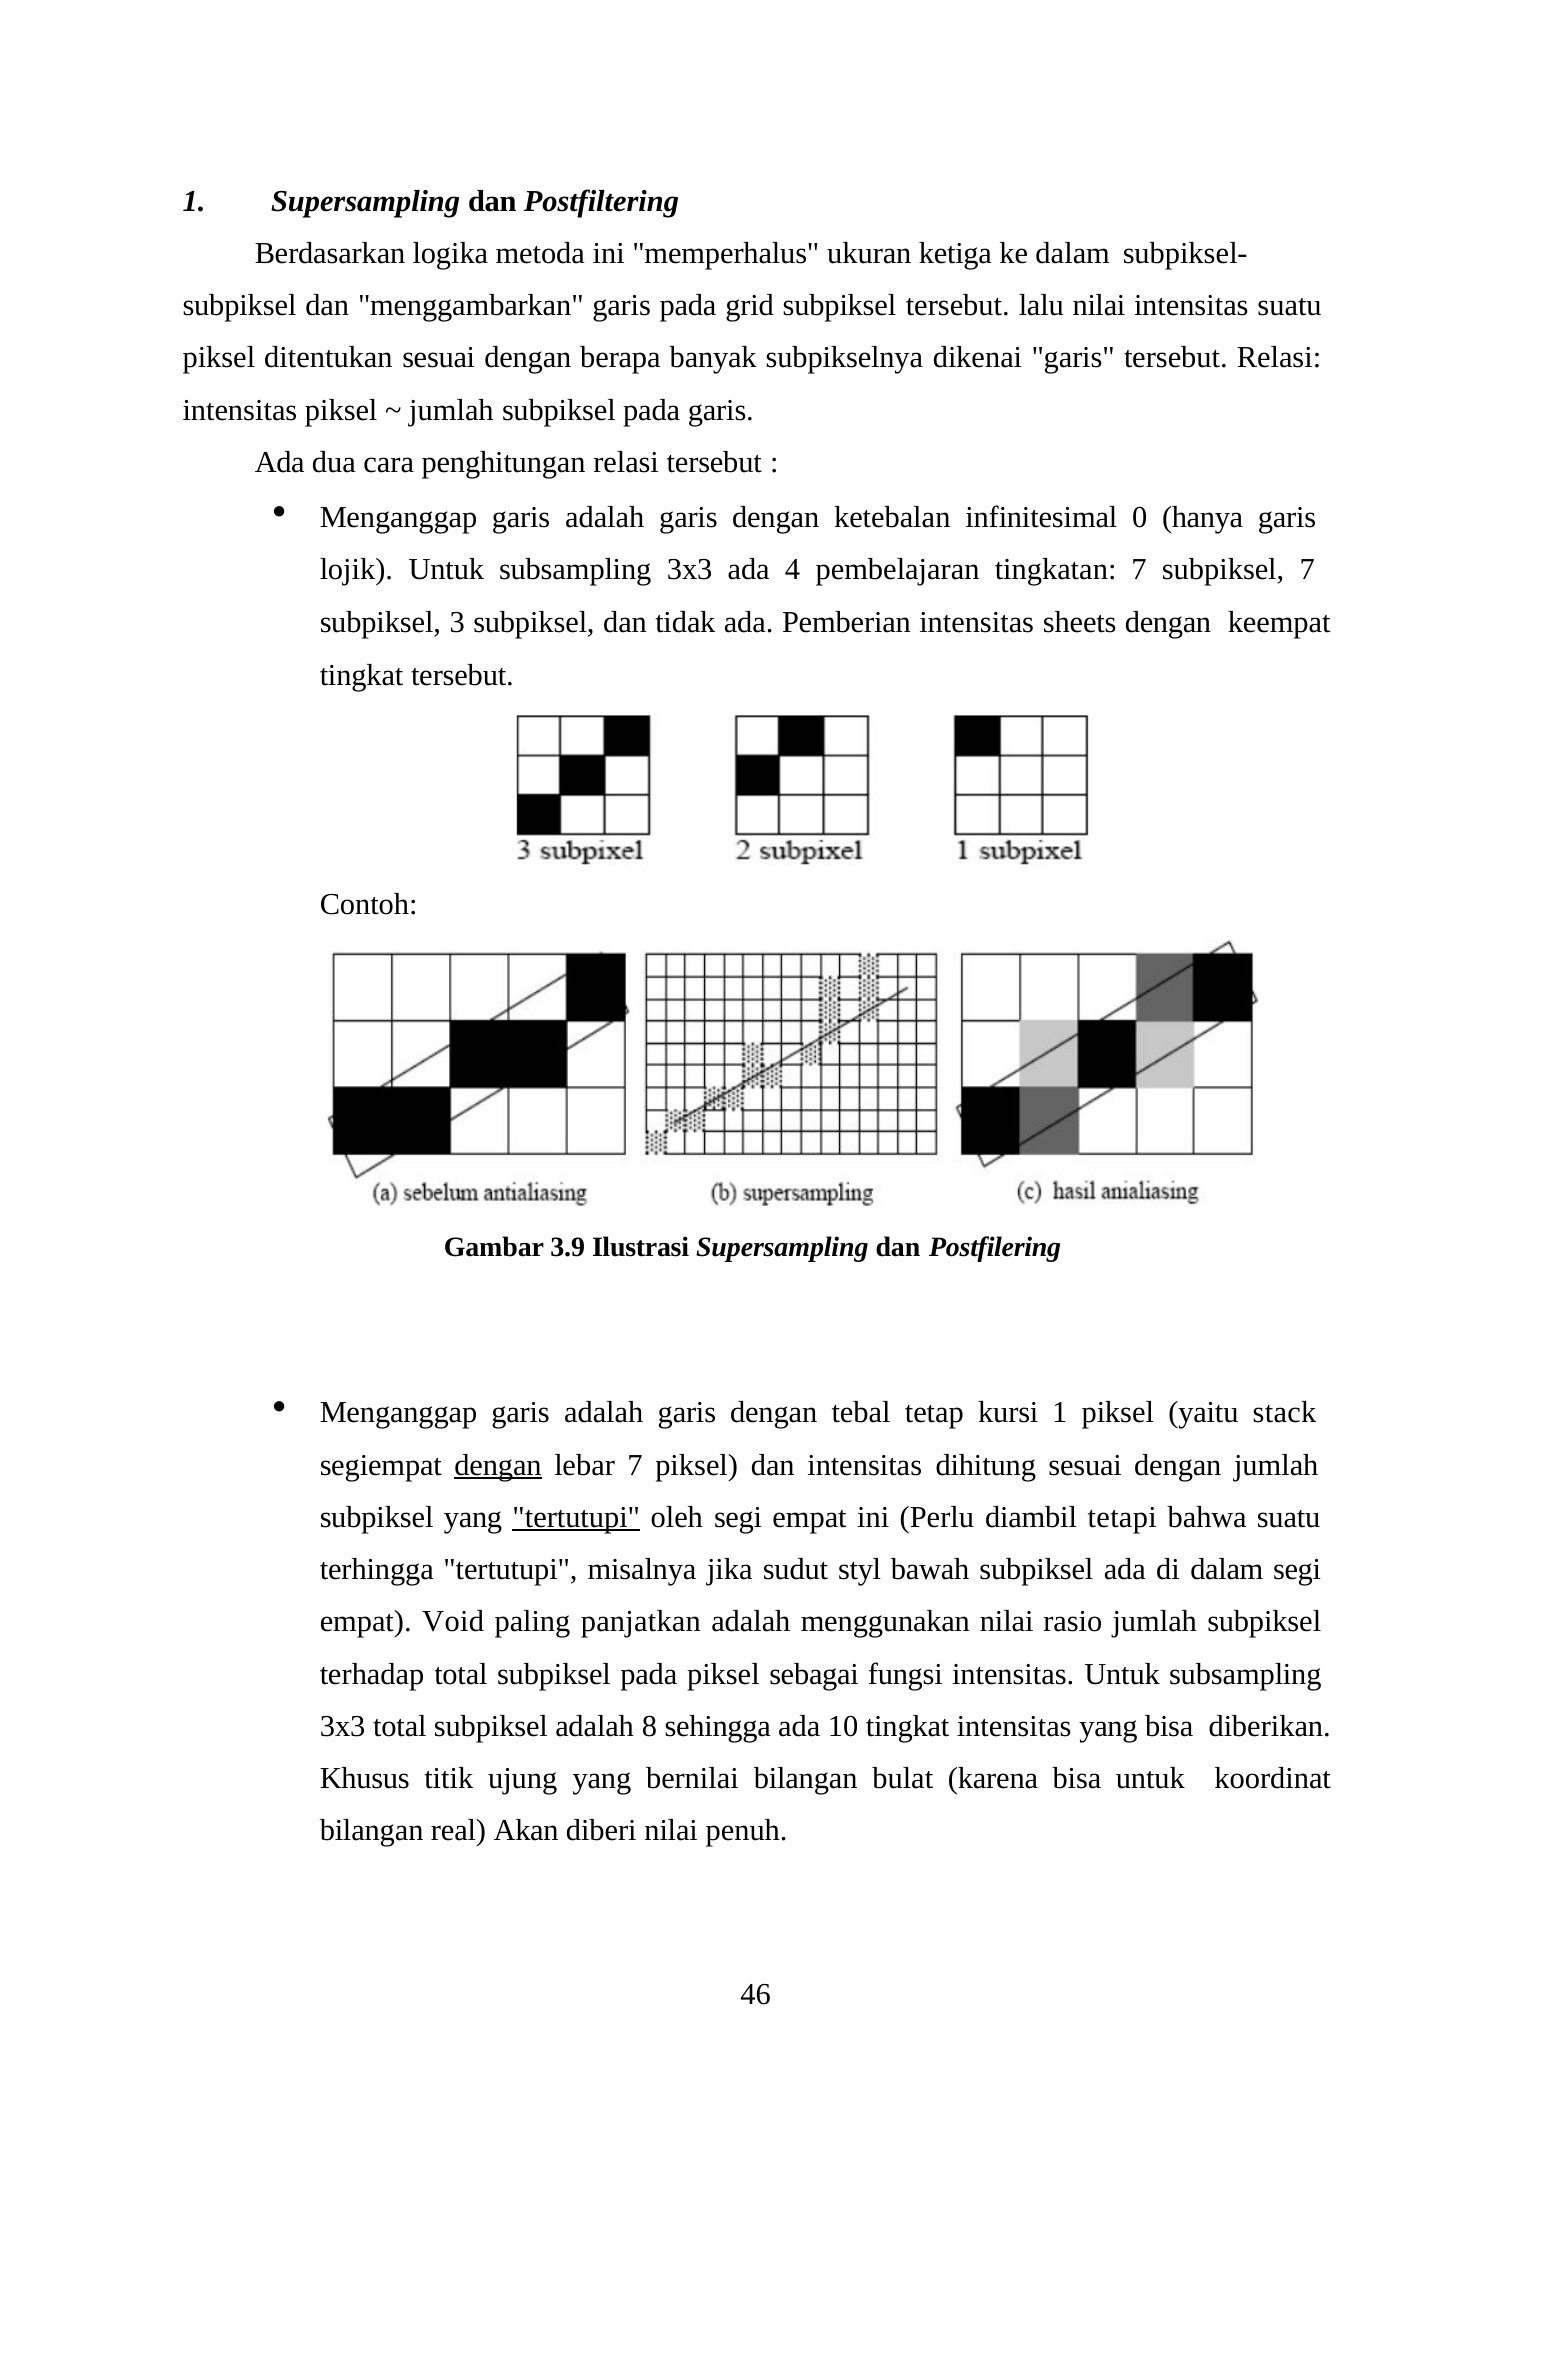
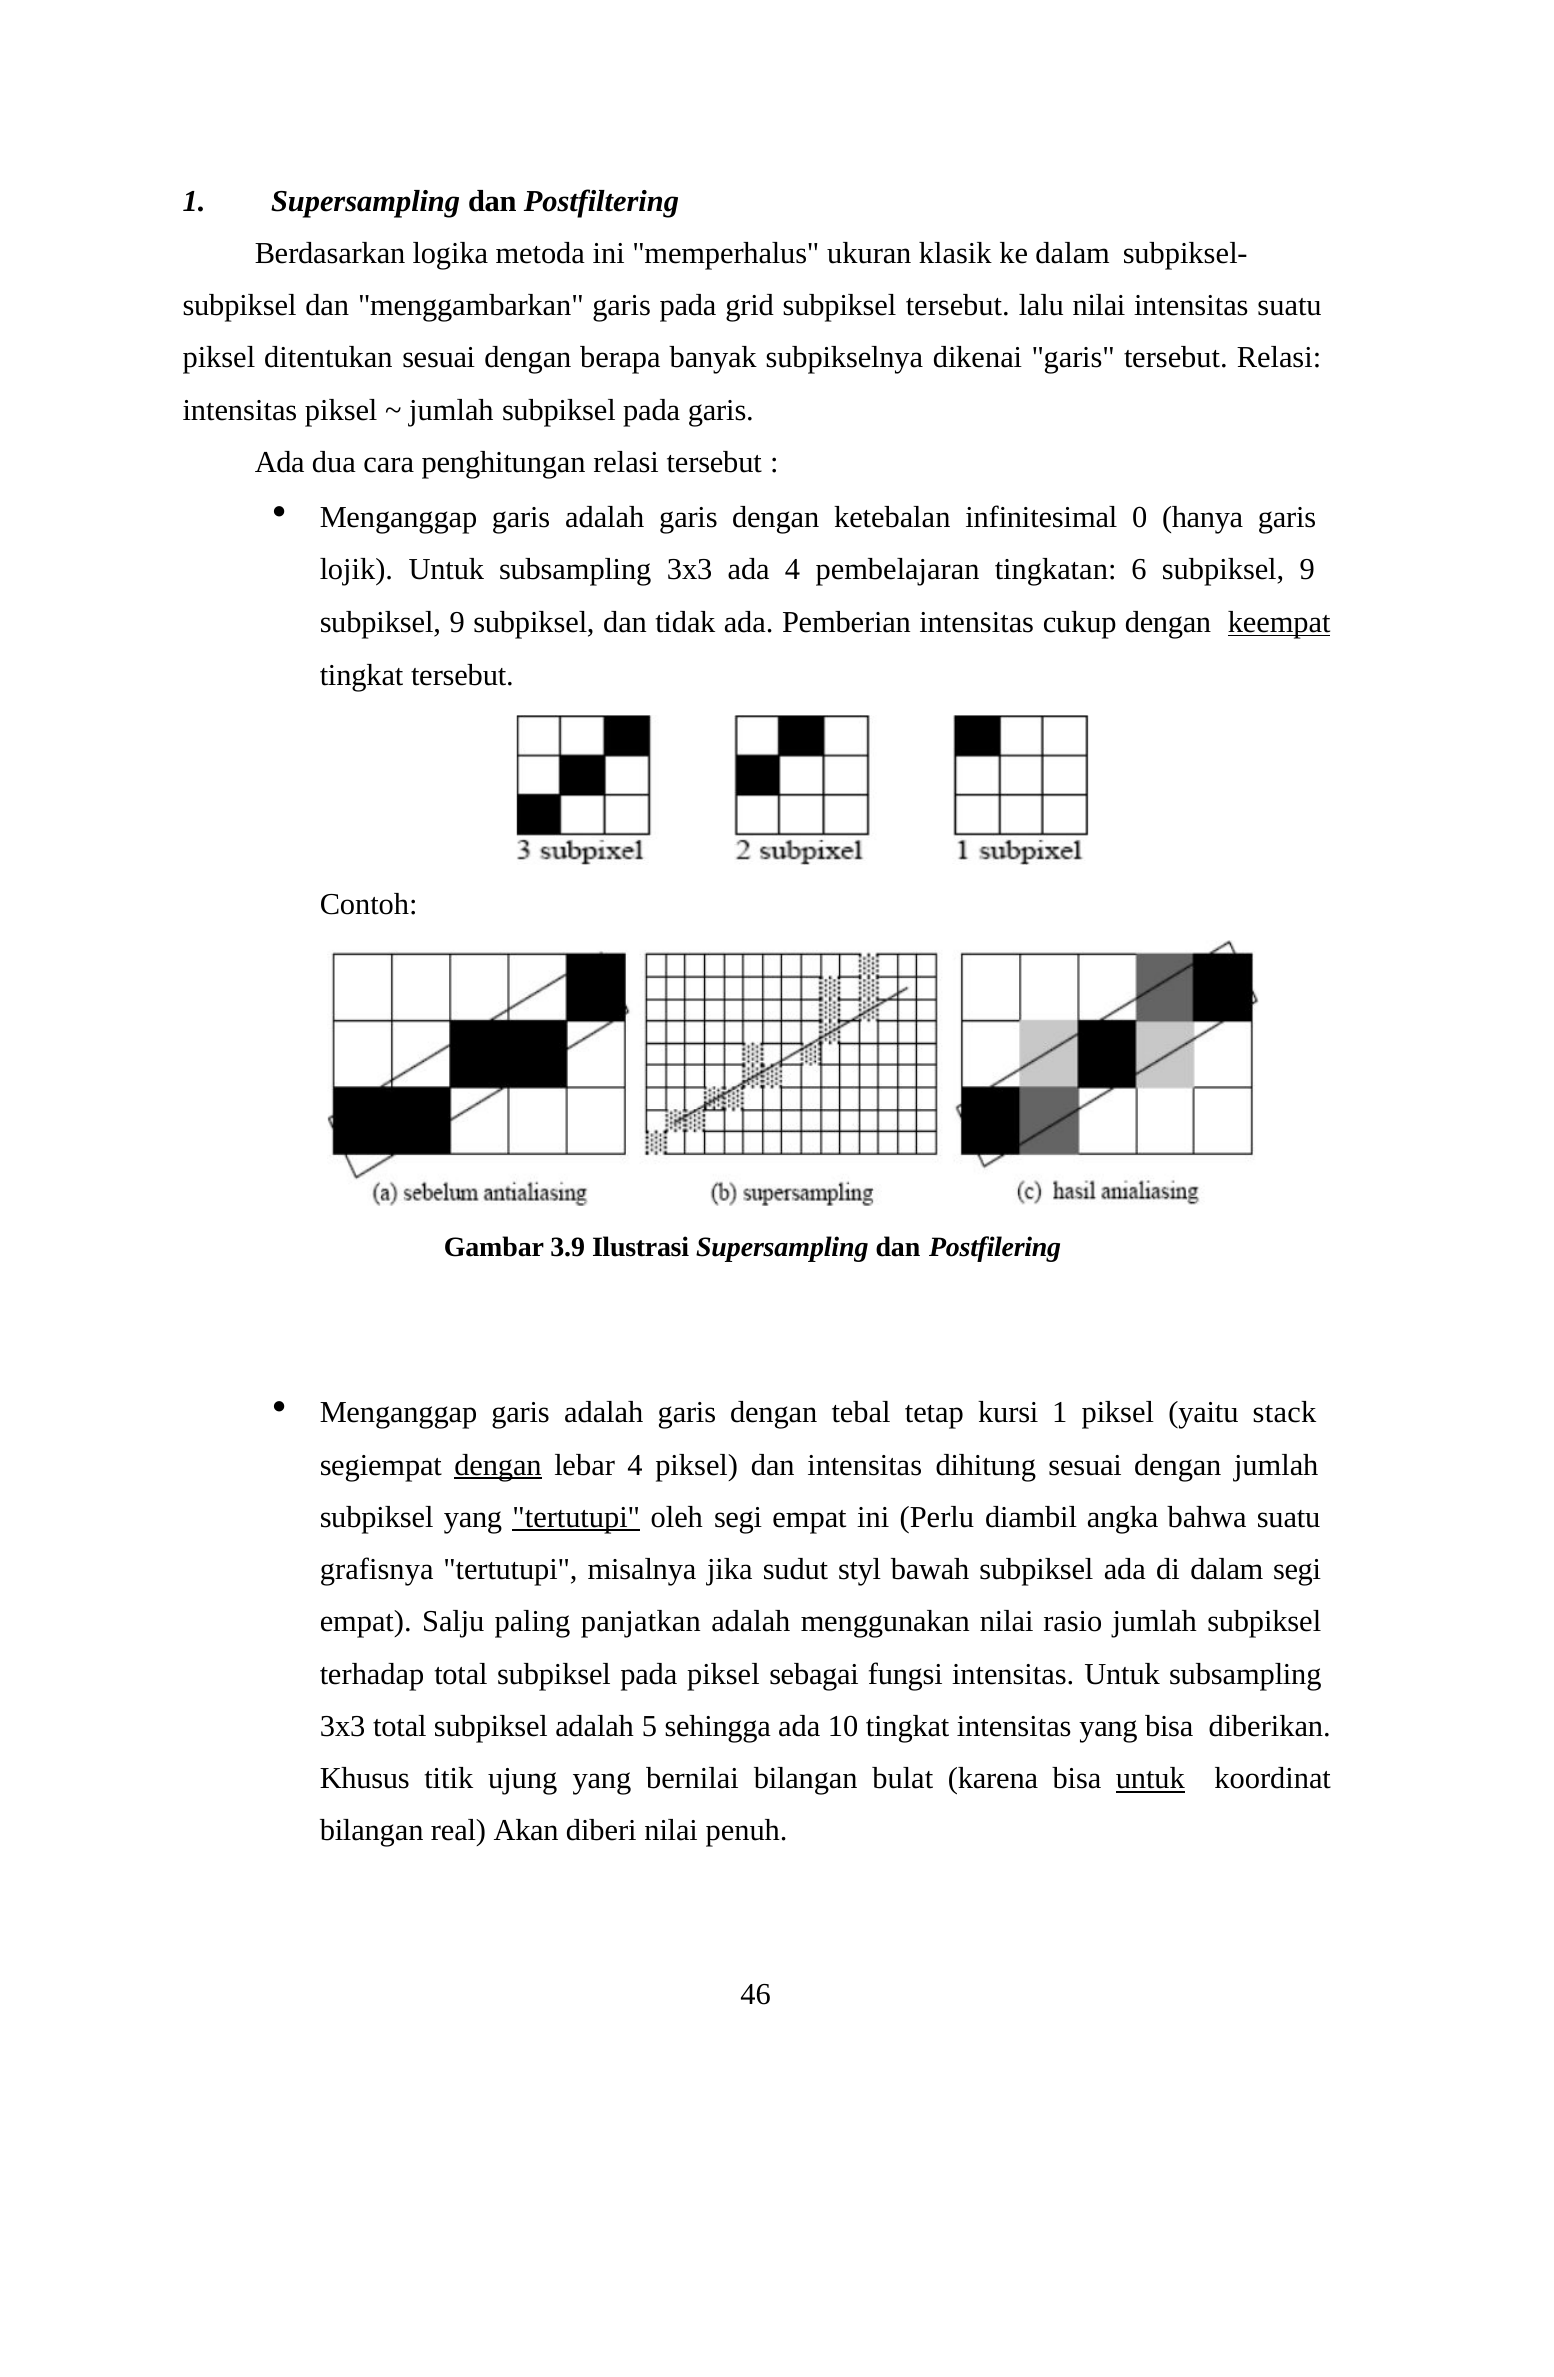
ketiga: ketiga -> klasik
tingkatan 7: 7 -> 6
7 at (1307, 570): 7 -> 9
3 at (457, 622): 3 -> 9
sheets: sheets -> cukup
keempat underline: none -> present
lebar 7: 7 -> 4
tetapi: tetapi -> angka
terhingga: terhingga -> grafisnya
Void: Void -> Salju
8: 8 -> 5
untuk at (1150, 1778) underline: none -> present
